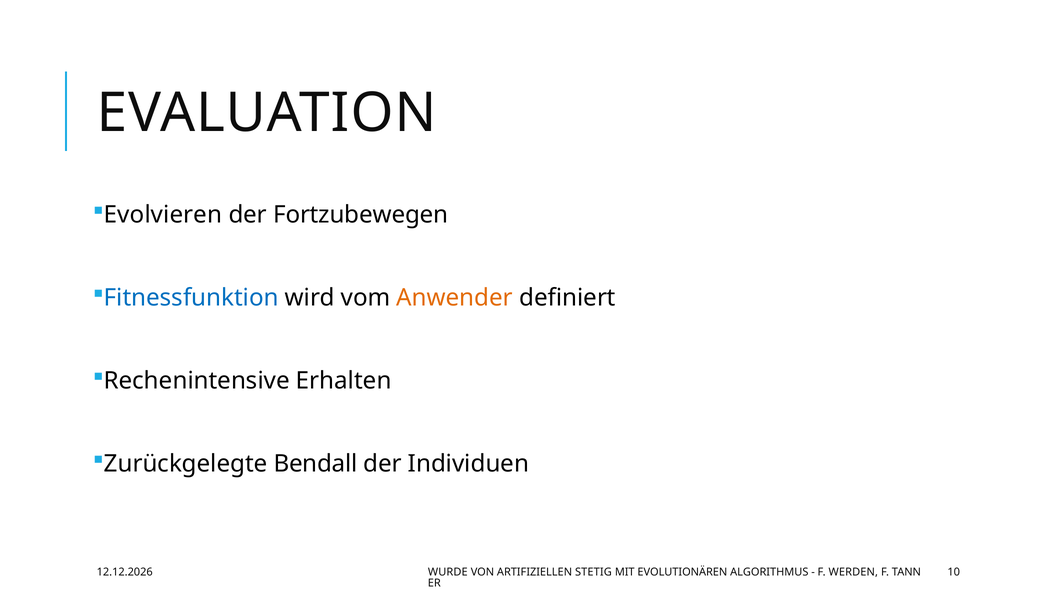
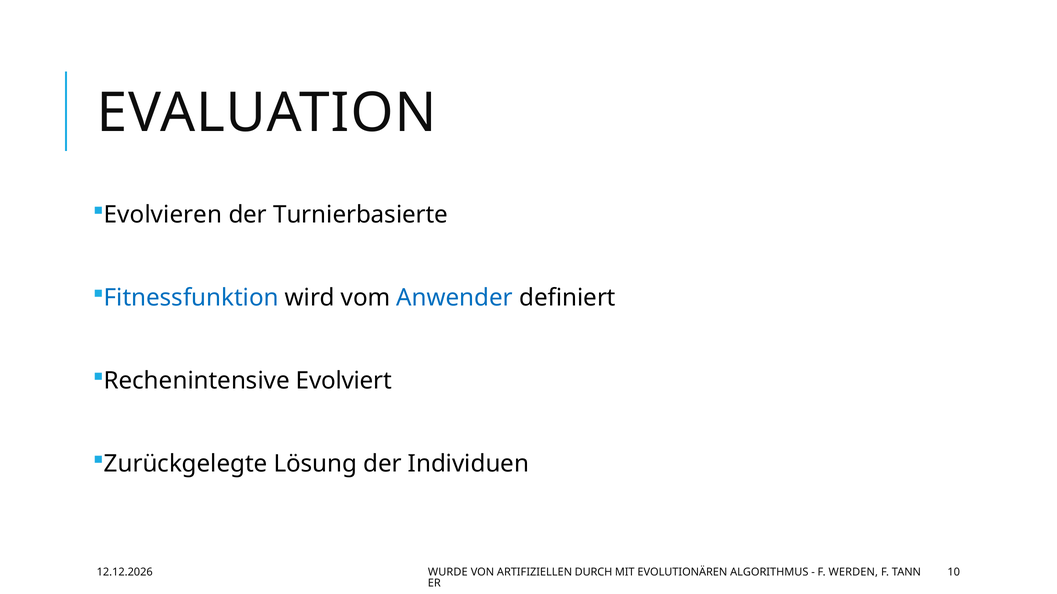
Fortzubewegen: Fortzubewegen -> Turnierbasierte
Anwender colour: orange -> blue
Erhalten: Erhalten -> Evolviert
Bendall: Bendall -> Lösung
STETIG: STETIG -> DURCH
